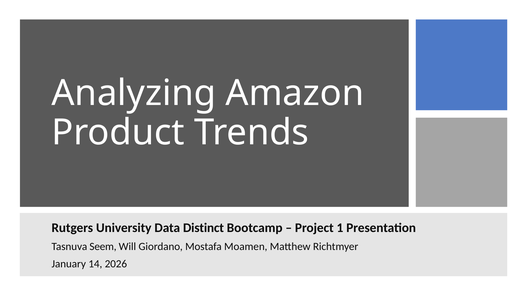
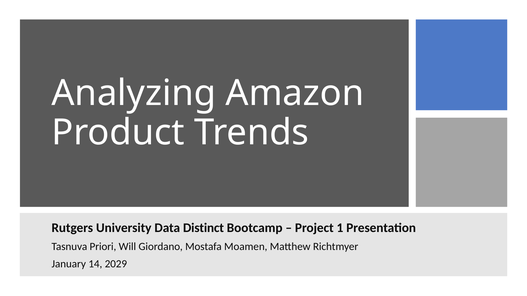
Seem: Seem -> Priori
2026: 2026 -> 2029
